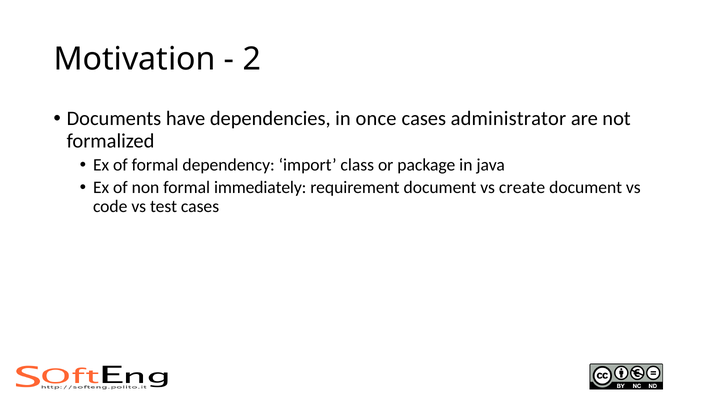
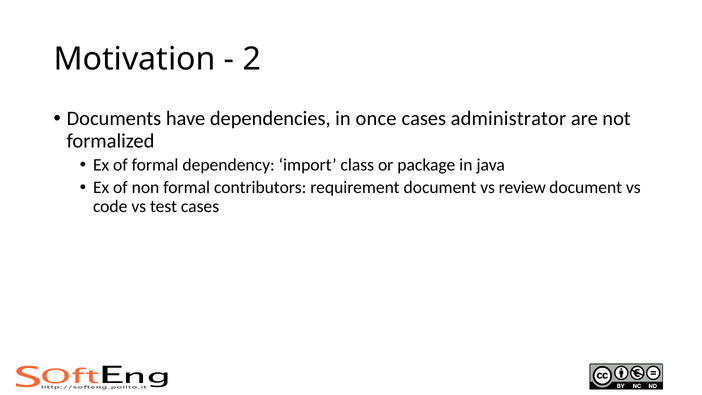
immediately: immediately -> contributors
create: create -> review
